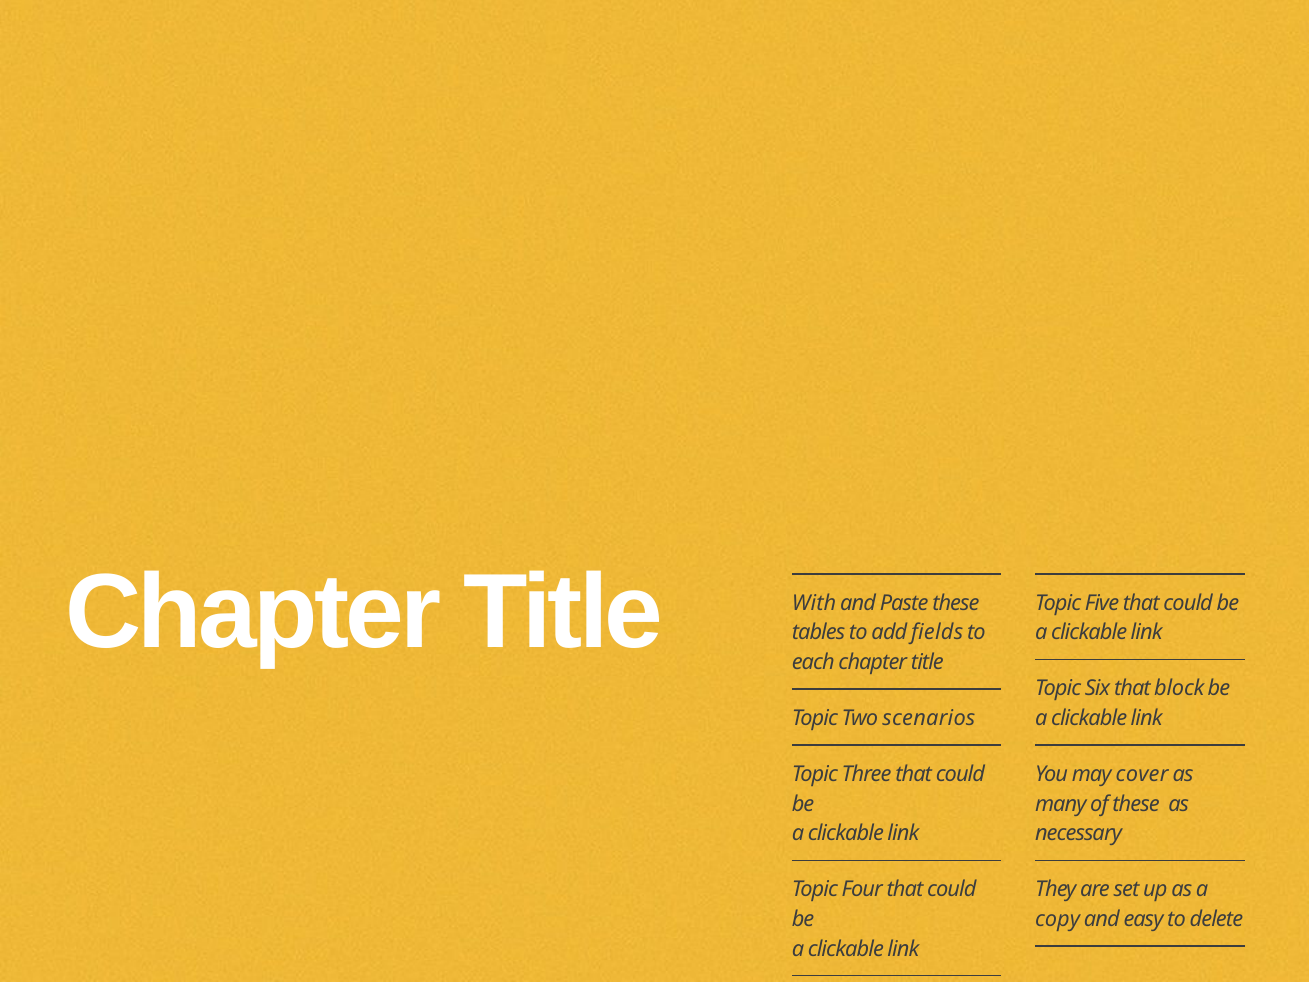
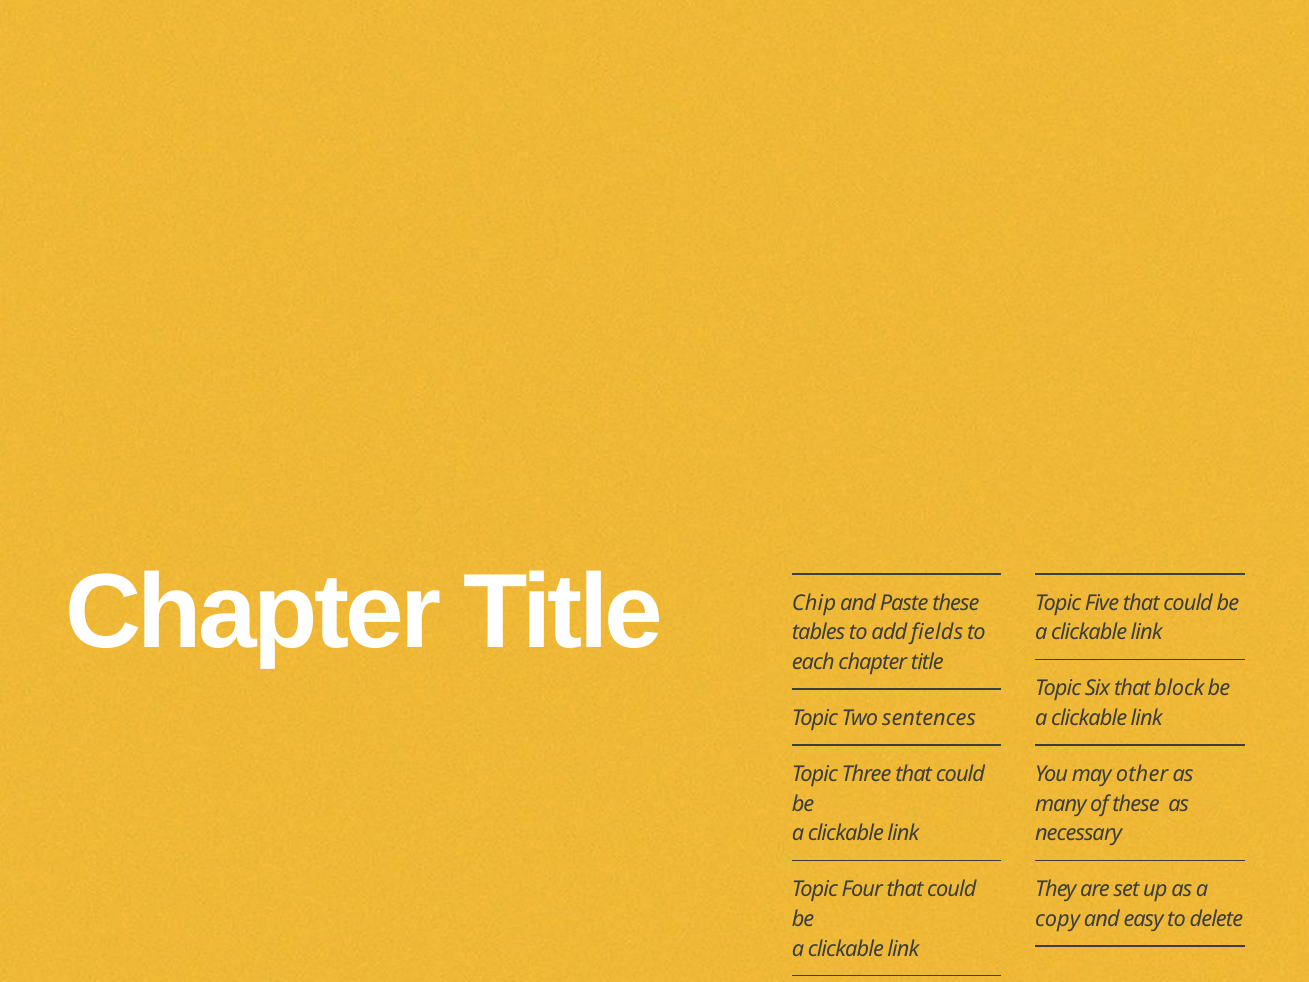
With: With -> Chip
scenarios: scenarios -> sentences
cover: cover -> other
